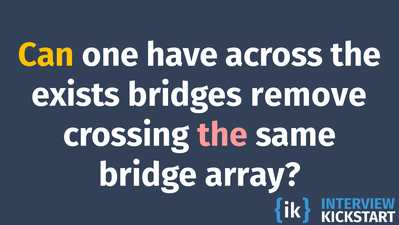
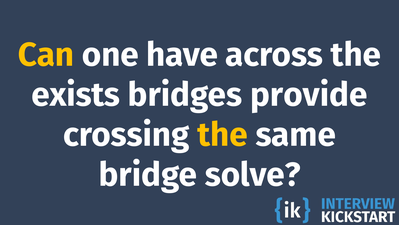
remove: remove -> provide
the at (222, 134) colour: pink -> yellow
array: array -> solve
